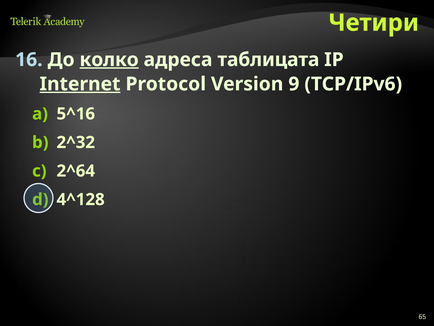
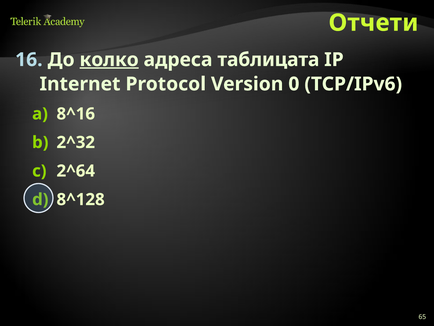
Четири: Четири -> Отчети
Internet underline: present -> none
9: 9 -> 0
5^16: 5^16 -> 8^16
4^128: 4^128 -> 8^128
